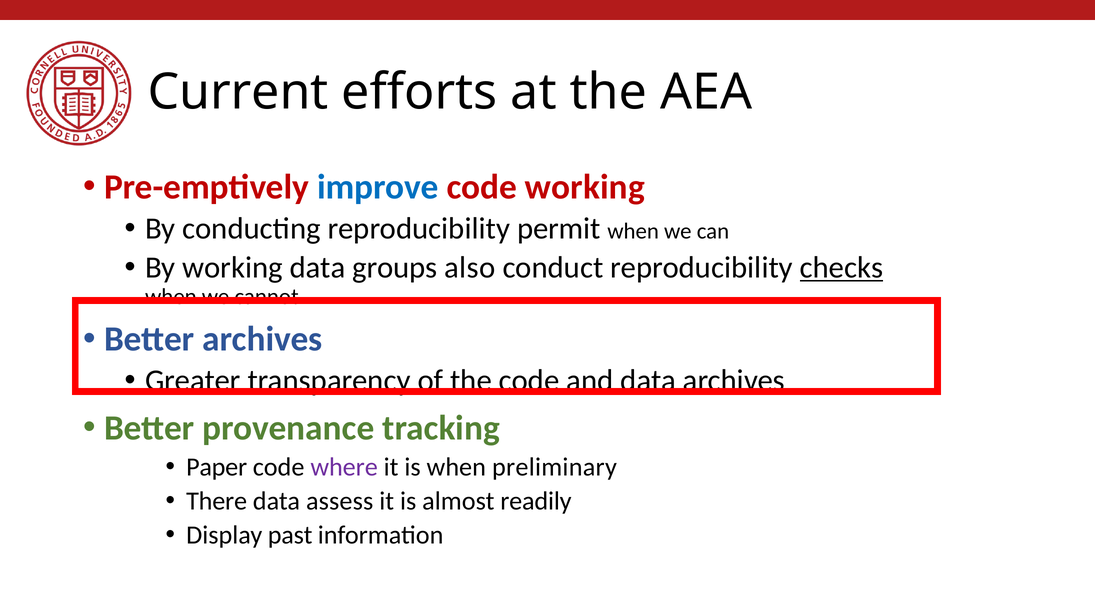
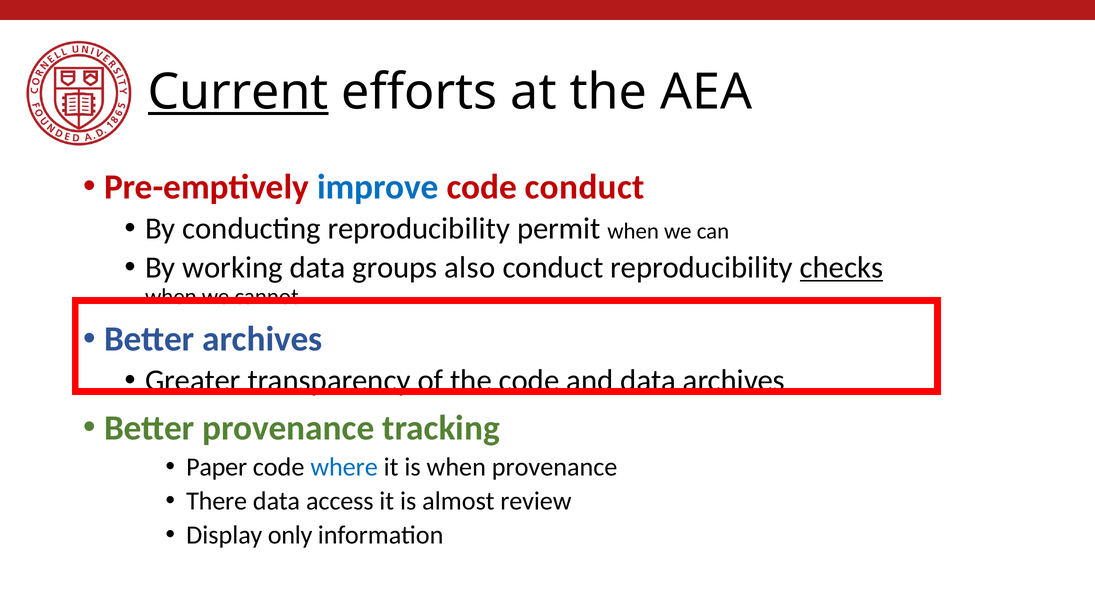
Current underline: none -> present
code working: working -> conduct
where colour: purple -> blue
when preliminary: preliminary -> provenance
assess: assess -> access
readily: readily -> review
past: past -> only
